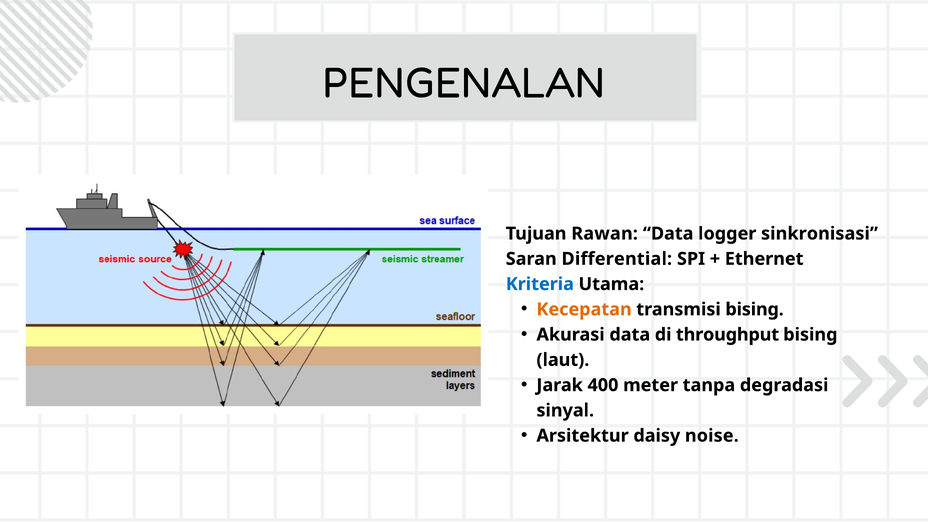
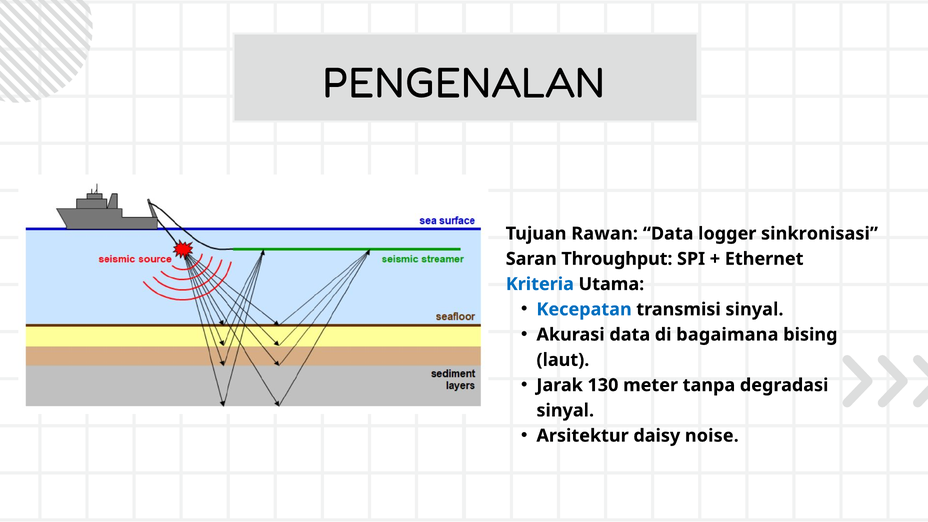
Differential: Differential -> Throughput
Kecepatan colour: orange -> blue
transmisi bising: bising -> sinyal
throughput: throughput -> bagaimana
400: 400 -> 130
